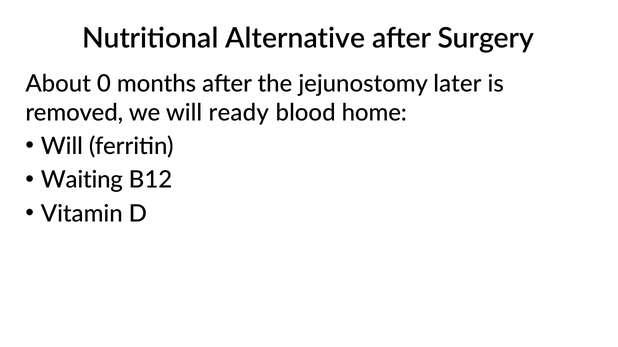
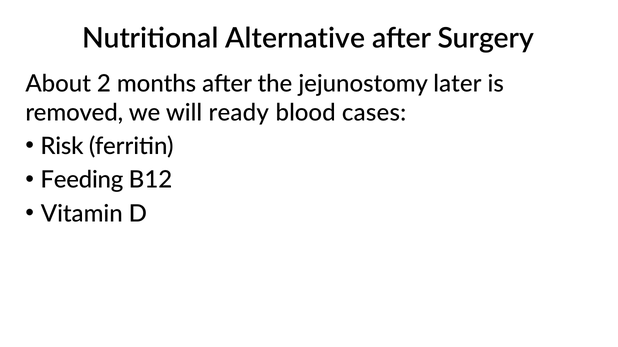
0: 0 -> 2
home: home -> cases
Will at (62, 147): Will -> Risk
Waiting: Waiting -> Feeding
